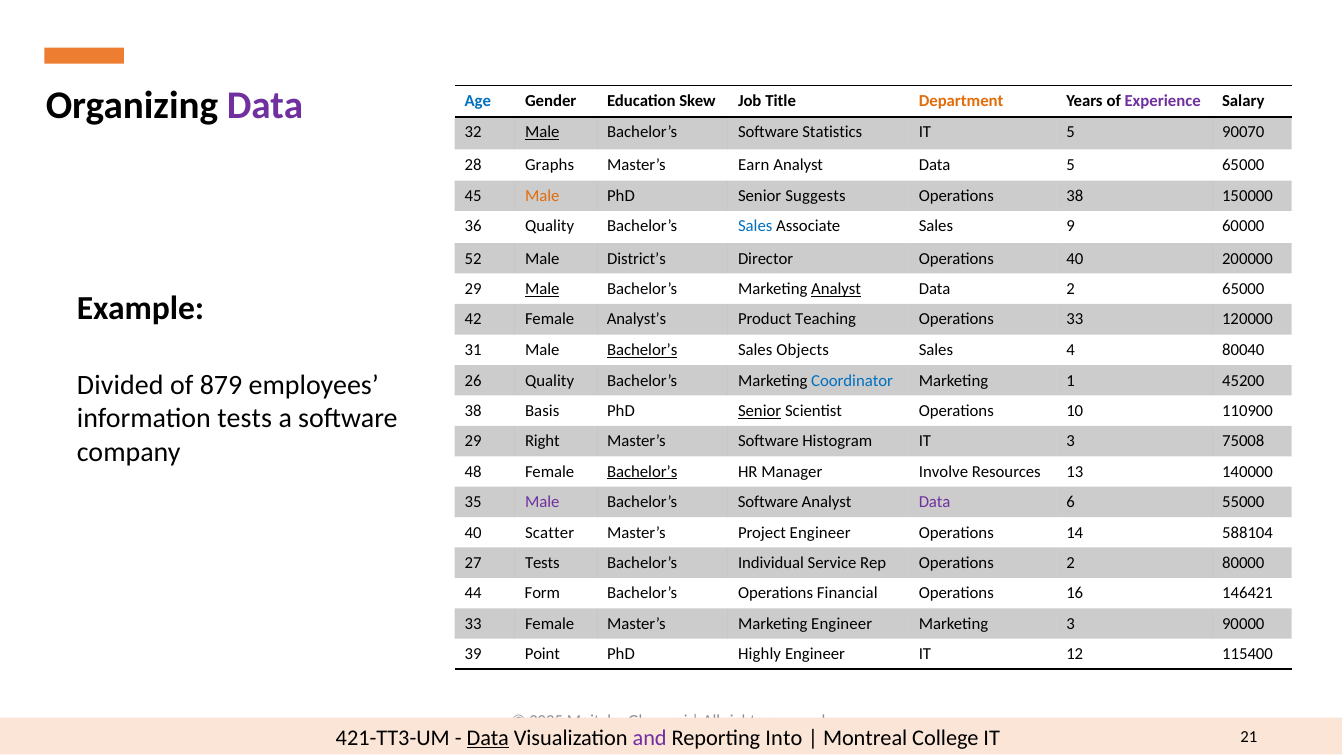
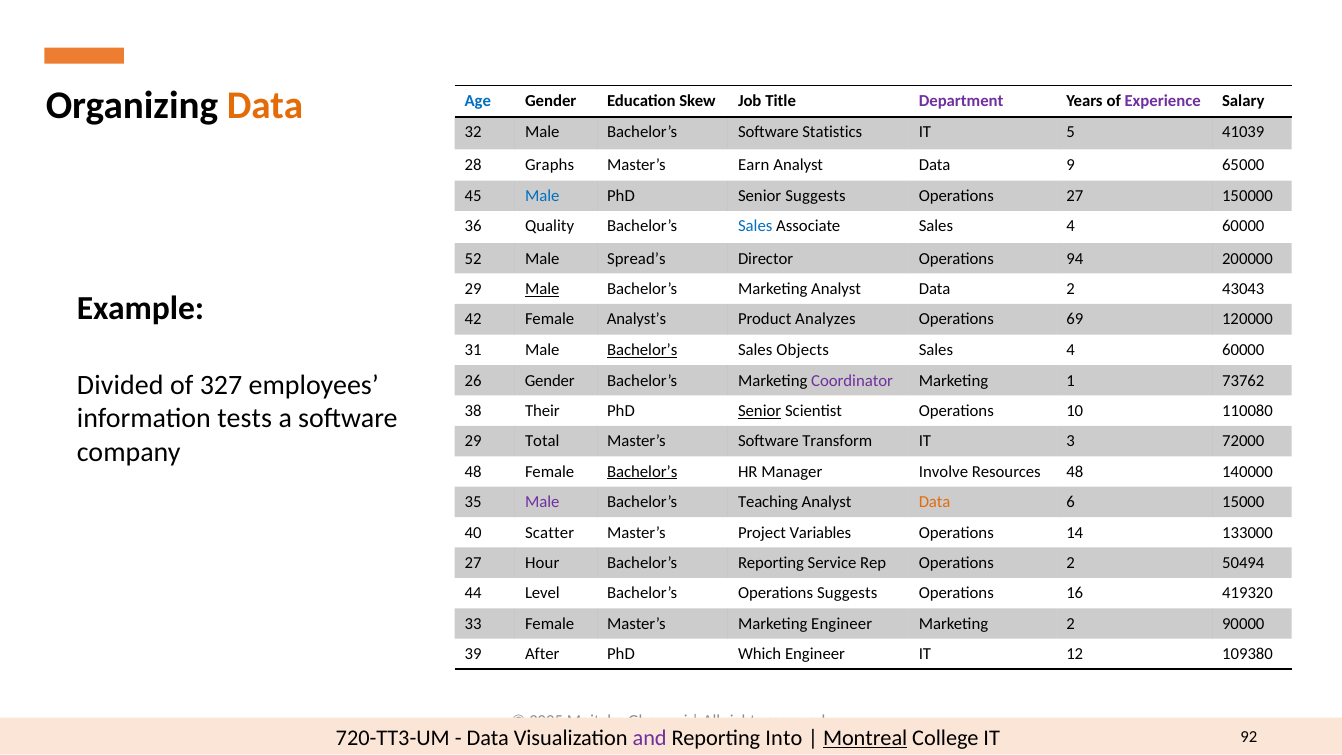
Data at (265, 105) colour: purple -> orange
Department colour: orange -> purple
Male at (542, 132) underline: present -> none
90070: 90070 -> 41039
Data 5: 5 -> 9
Male at (542, 196) colour: orange -> blue
Operations 38: 38 -> 27
Associate Sales 9: 9 -> 4
District’s: District’s -> Spread’s
Operations 40: 40 -> 94
Analyst at (836, 289) underline: present -> none
2 65000: 65000 -> 43043
Teaching: Teaching -> Analyzes
Operations 33: 33 -> 69
80040 at (1243, 350): 80040 -> 60000
26 Quality: Quality -> Gender
Coordinator colour: blue -> purple
45200: 45200 -> 73762
879: 879 -> 327
Basis: Basis -> Their
110900: 110900 -> 110080
Right: Right -> Total
Histogram: Histogram -> Transform
75008: 75008 -> 72000
Resources 13: 13 -> 48
Software at (768, 502): Software -> Teaching
Data at (935, 502) colour: purple -> orange
55000: 55000 -> 15000
Project Engineer: Engineer -> Variables
588104: 588104 -> 133000
27 Tests: Tests -> Hour
Bachelor’s Individual: Individual -> Reporting
80000: 80000 -> 50494
Form: Form -> Level
Operations Financial: Financial -> Suggests
146421: 146421 -> 419320
Marketing 3: 3 -> 2
Point: Point -> After
Highly: Highly -> Which
115400: 115400 -> 109380
421-TT3-UM: 421-TT3-UM -> 720-TT3-UM
Data at (488, 738) underline: present -> none
Montreal underline: none -> present
21: 21 -> 92
